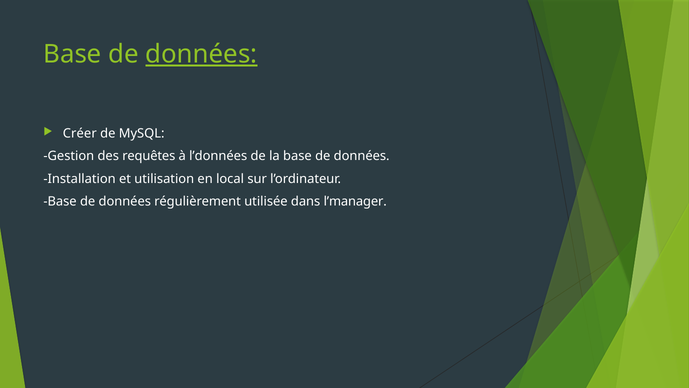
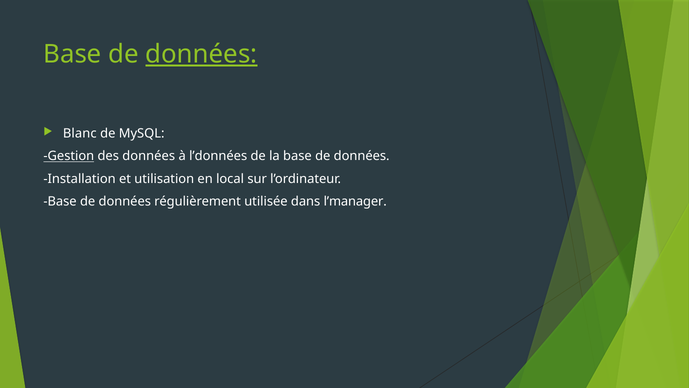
Créer: Créer -> Blanc
Gestion underline: none -> present
des requêtes: requêtes -> données
